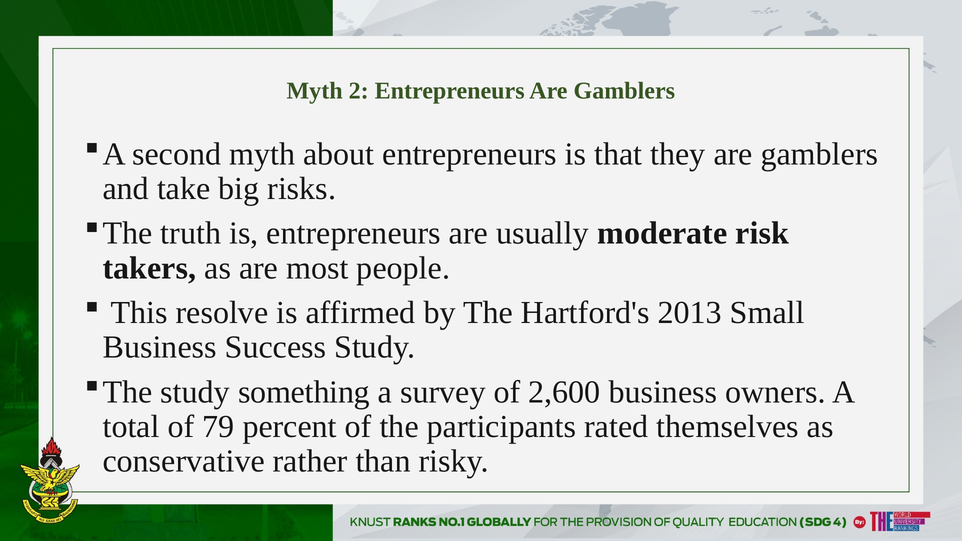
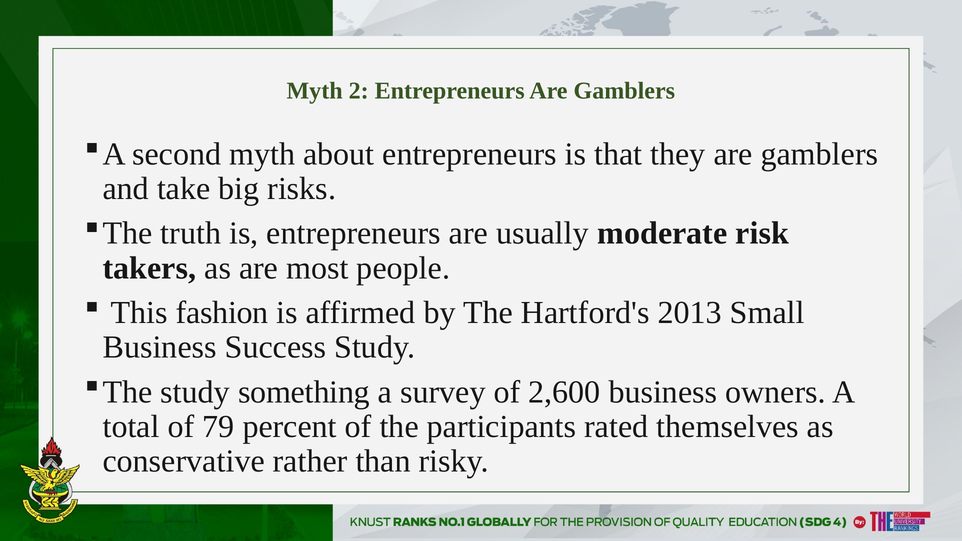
resolve: resolve -> fashion
